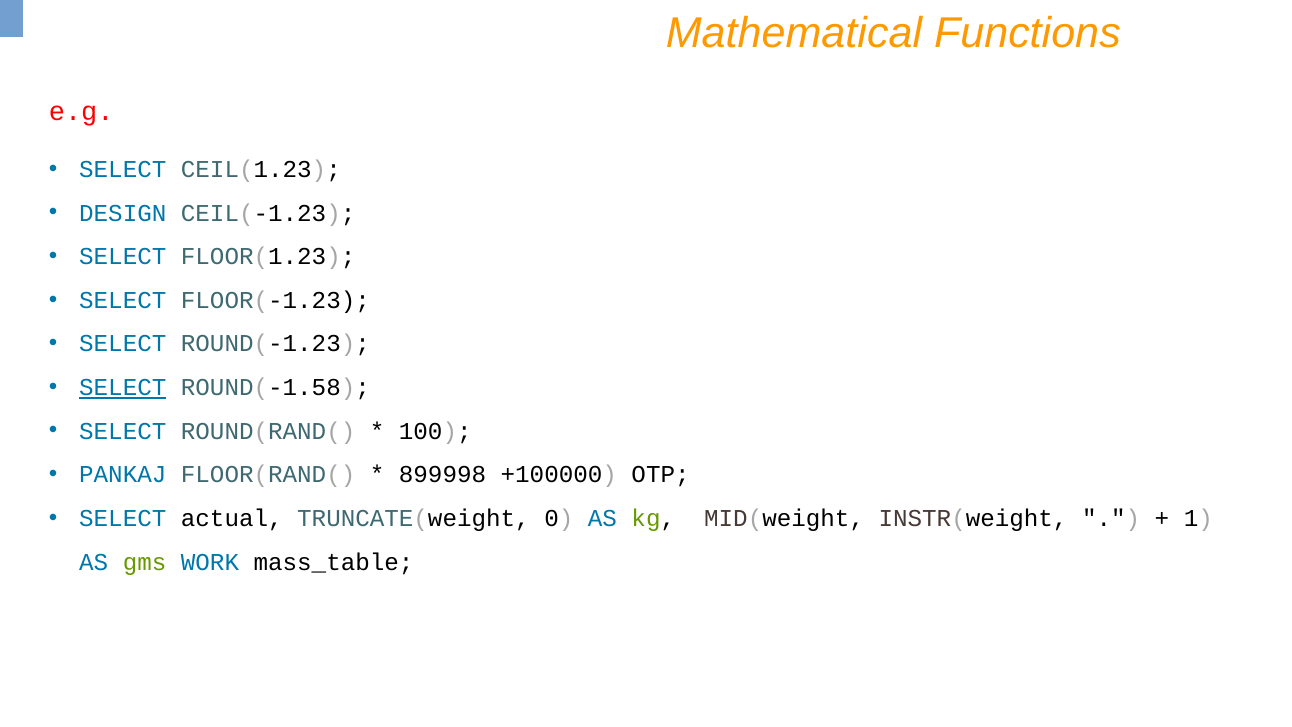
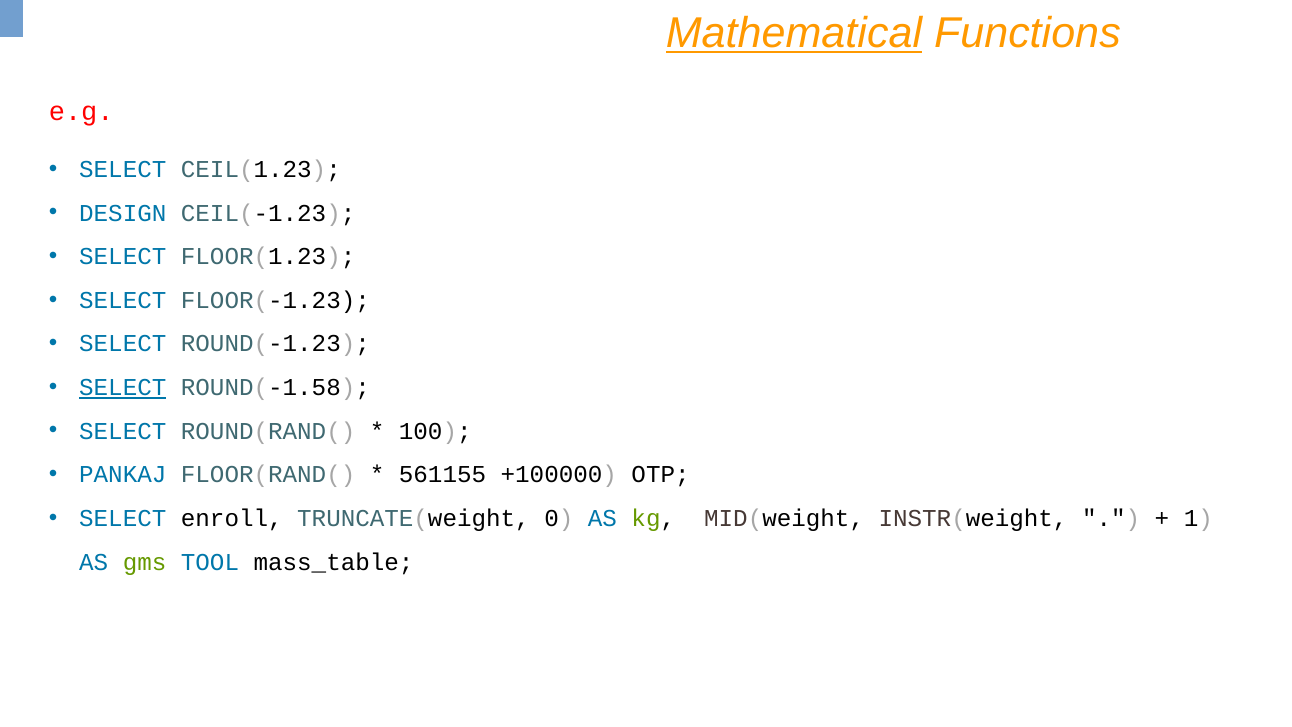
Mathematical underline: none -> present
899998: 899998 -> 561155
actual: actual -> enroll
WORK: WORK -> TOOL
